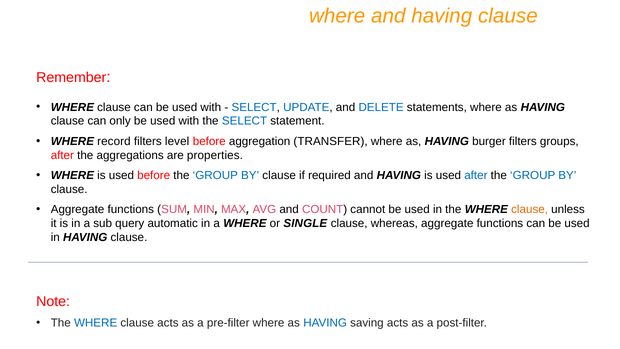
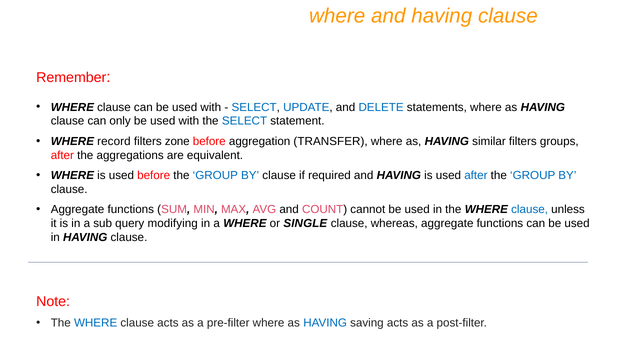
level: level -> zone
burger: burger -> similar
properties: properties -> equivalent
clause at (530, 209) colour: orange -> blue
automatic: automatic -> modifying
